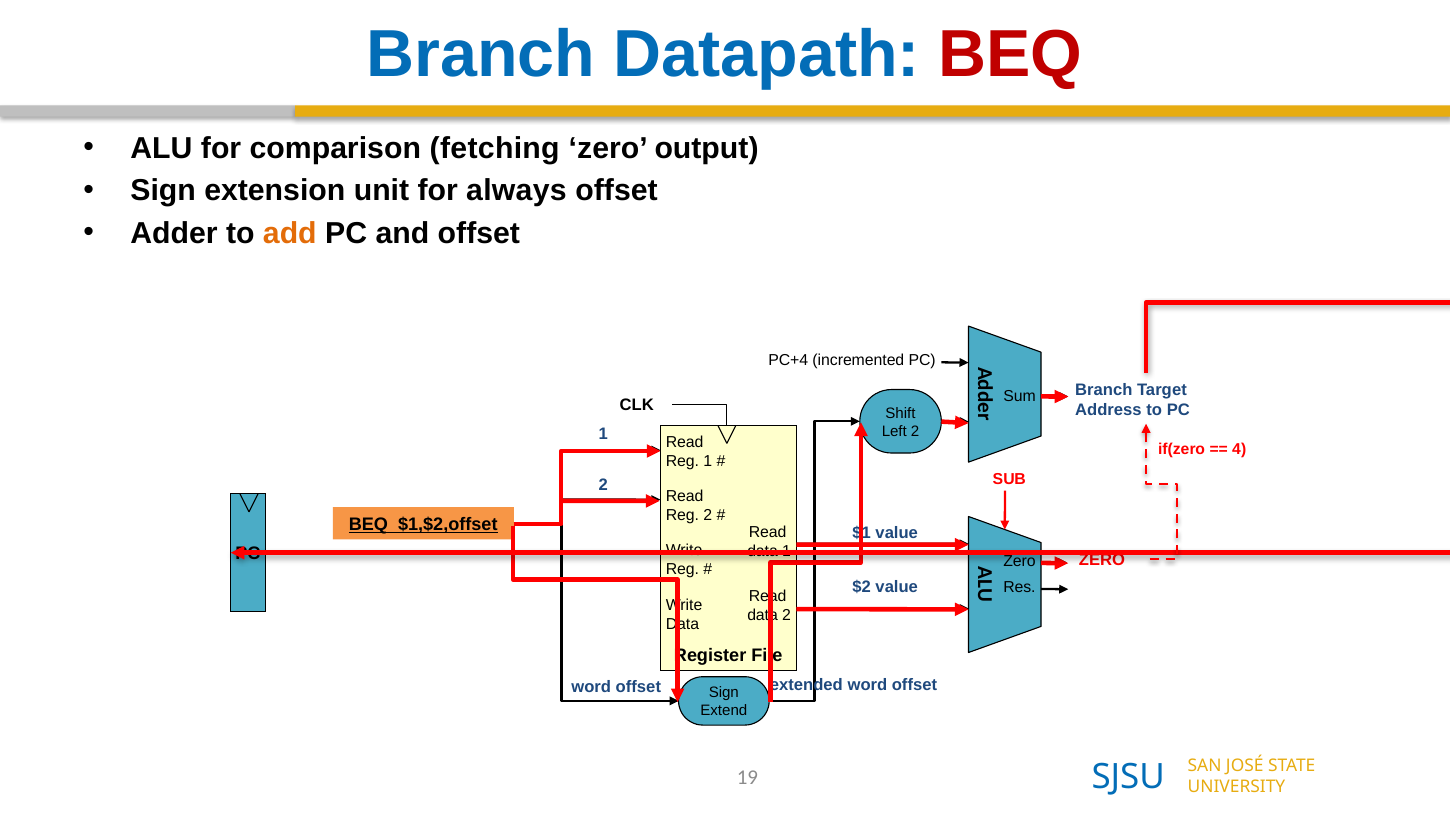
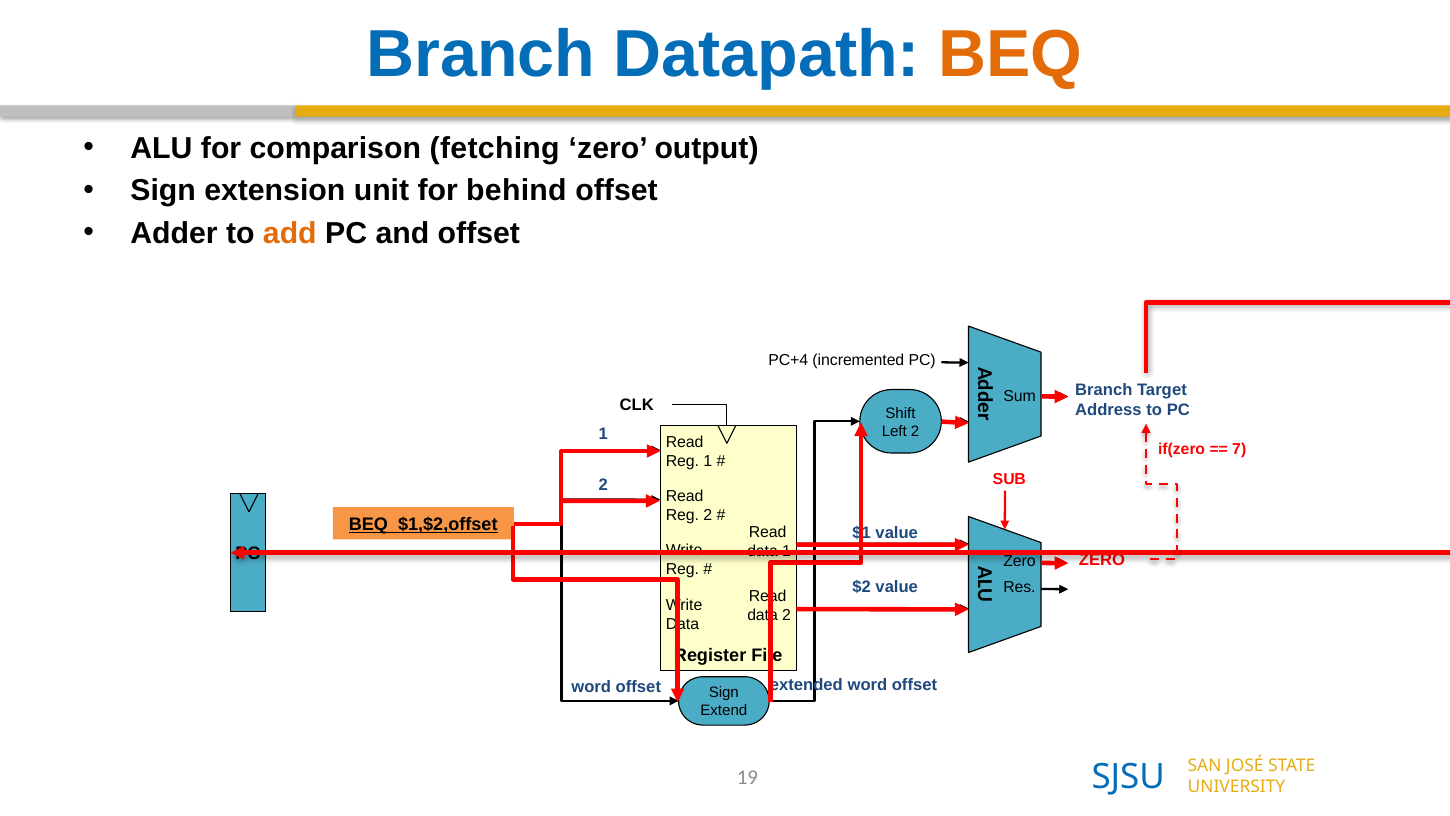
BEQ at (1010, 54) colour: red -> orange
always: always -> behind
4: 4 -> 7
